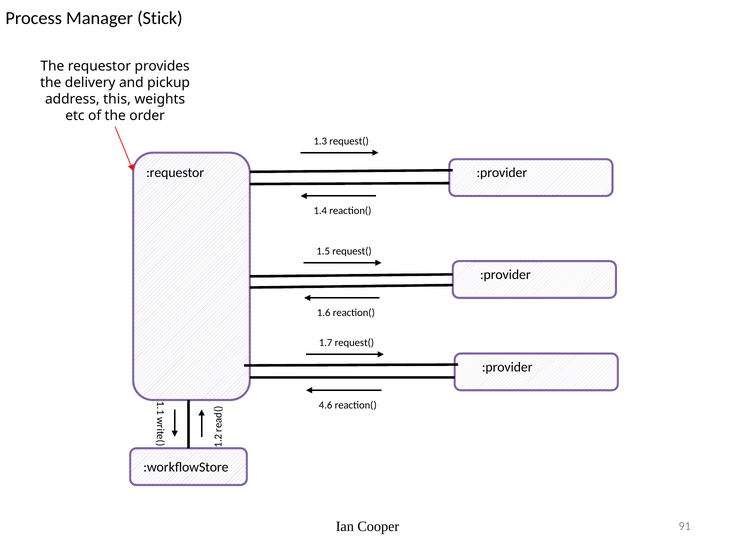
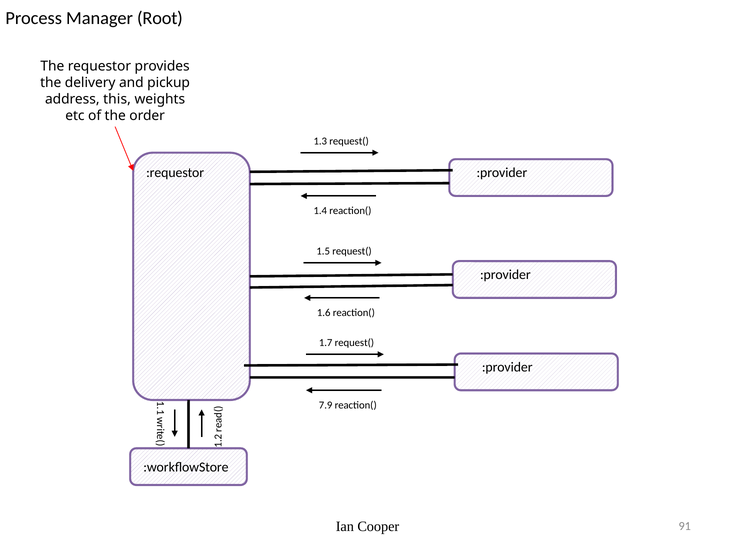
Stick: Stick -> Root
4.6: 4.6 -> 7.9
